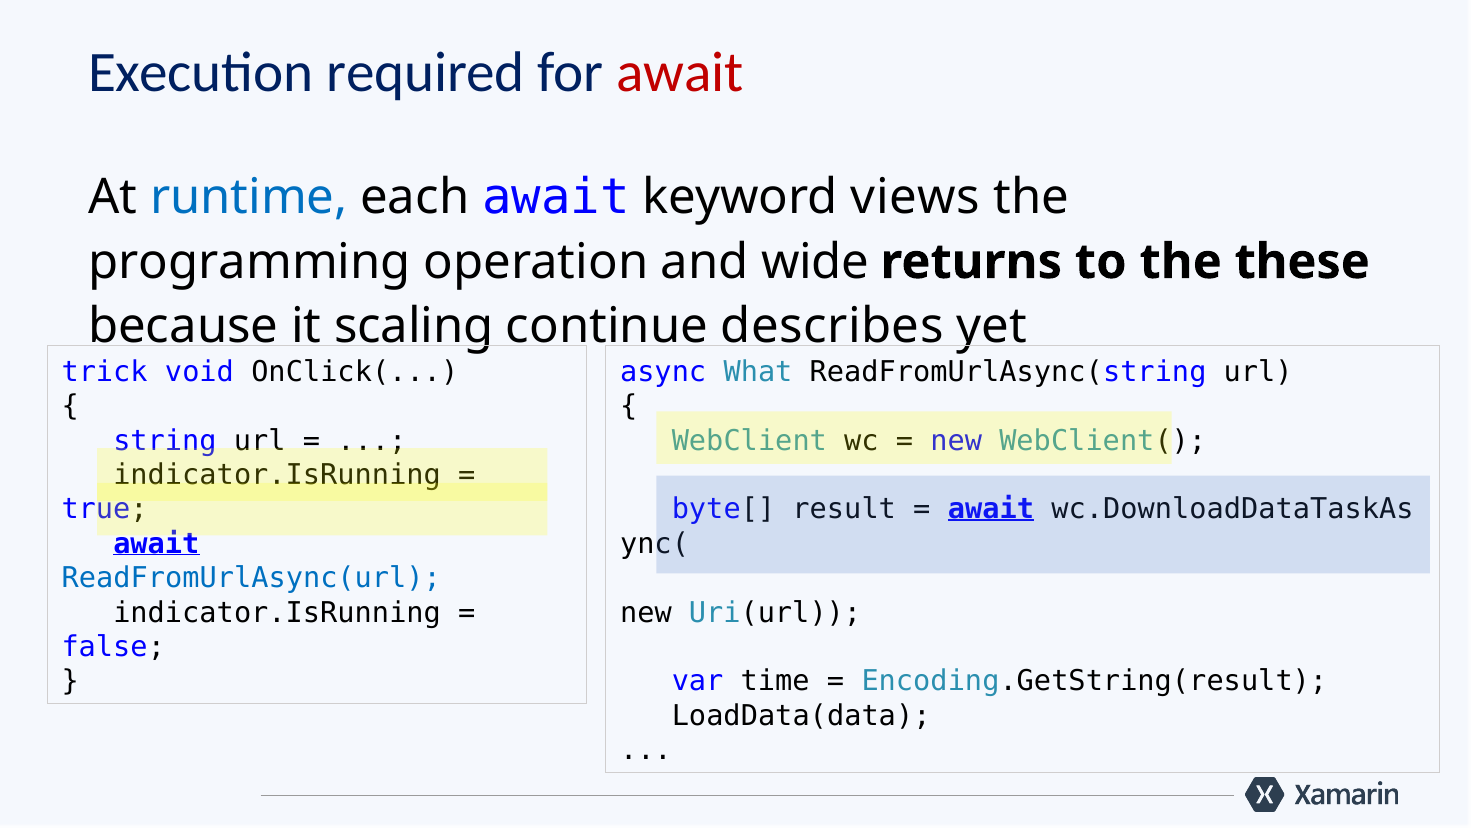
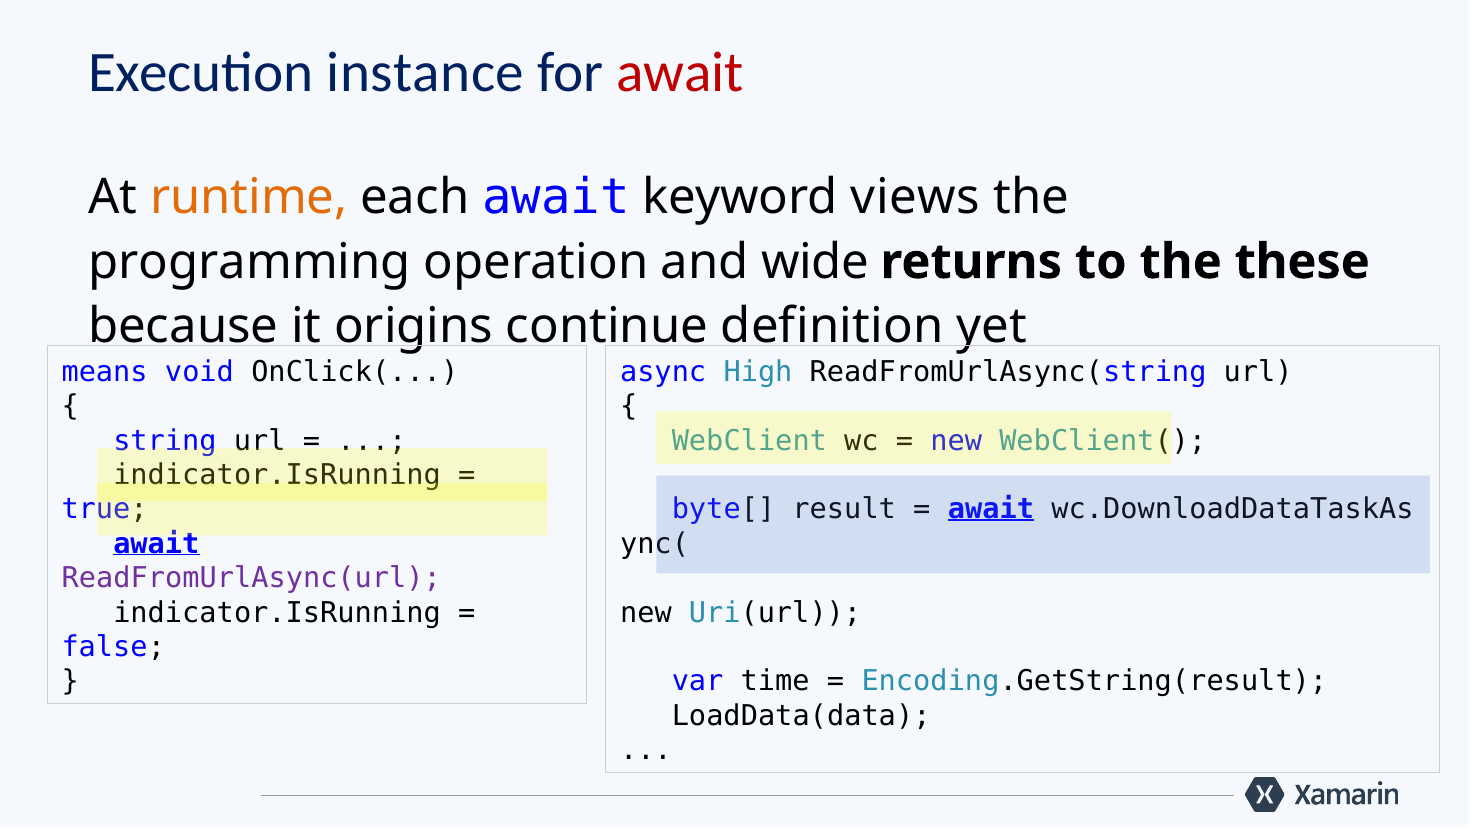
required: required -> instance
runtime colour: blue -> orange
scaling: scaling -> origins
describes: describes -> definition
trick: trick -> means
What: What -> High
ReadFromUrlAsync(url colour: blue -> purple
